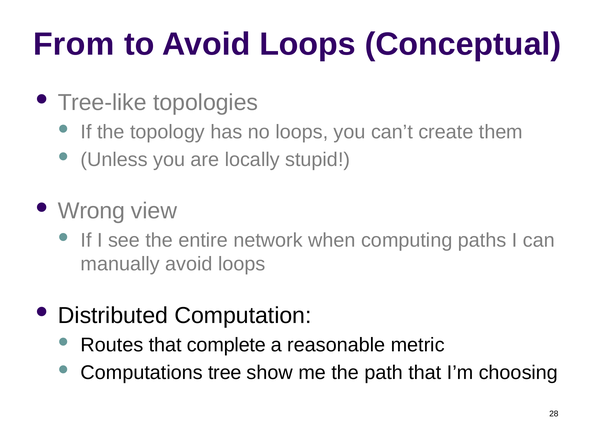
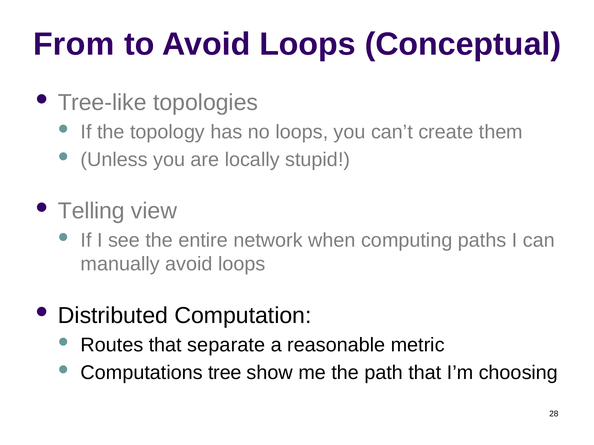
Wrong: Wrong -> Telling
complete: complete -> separate
